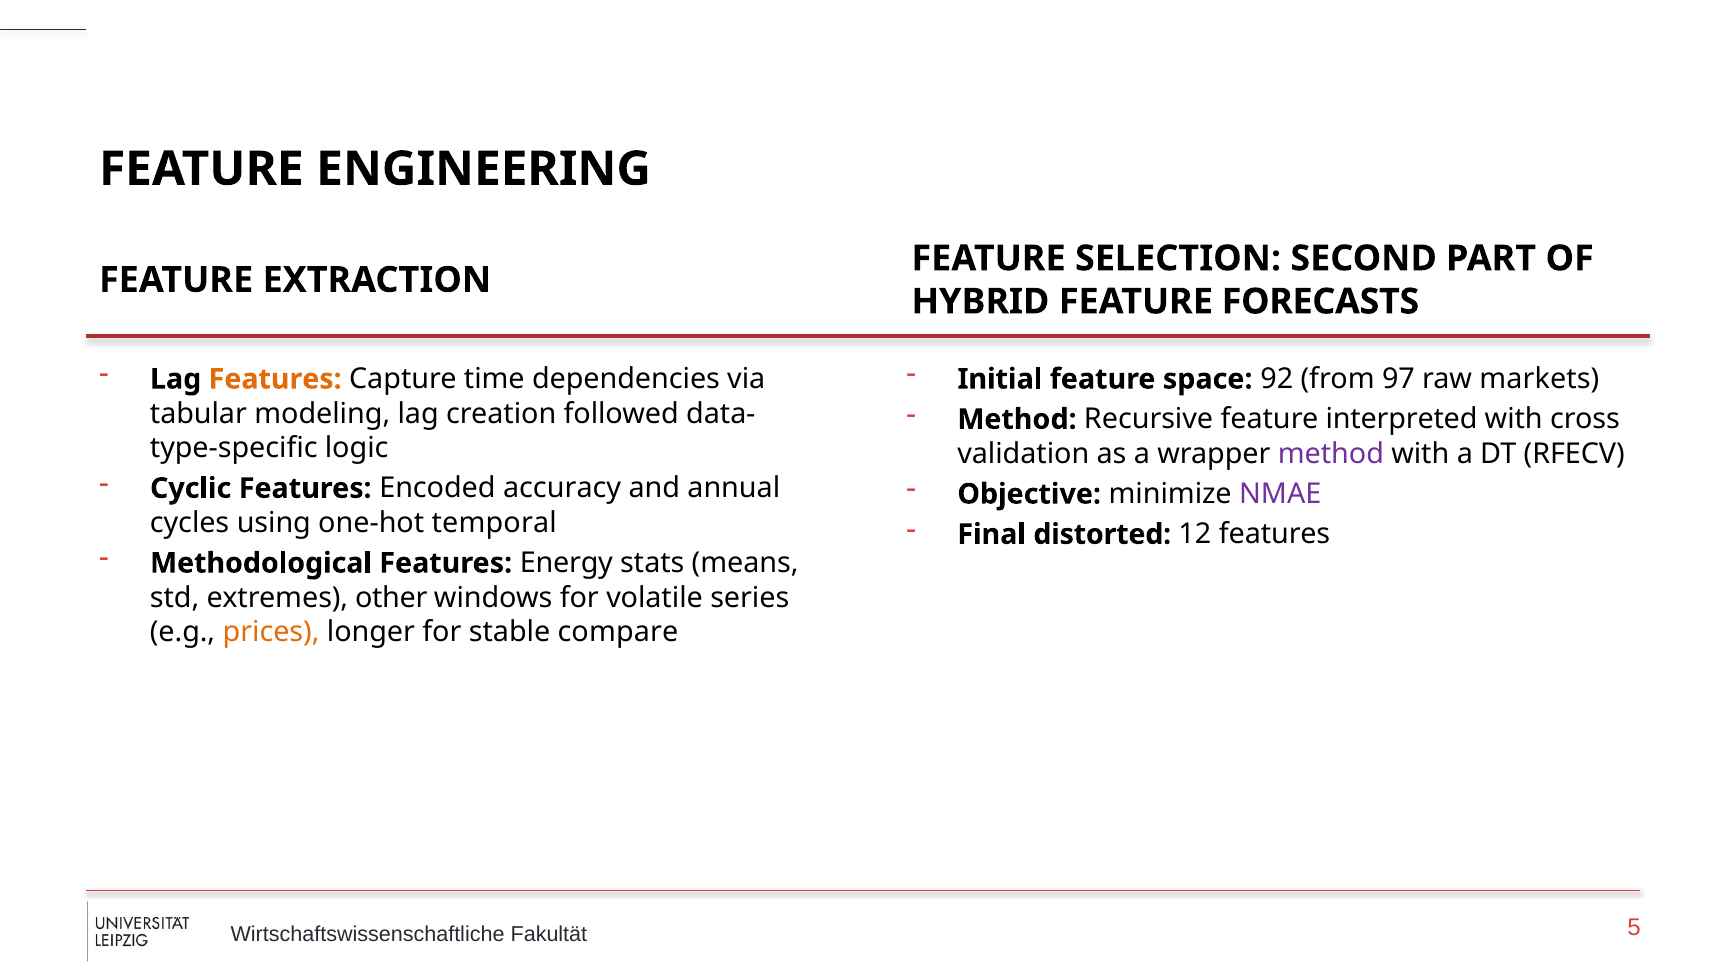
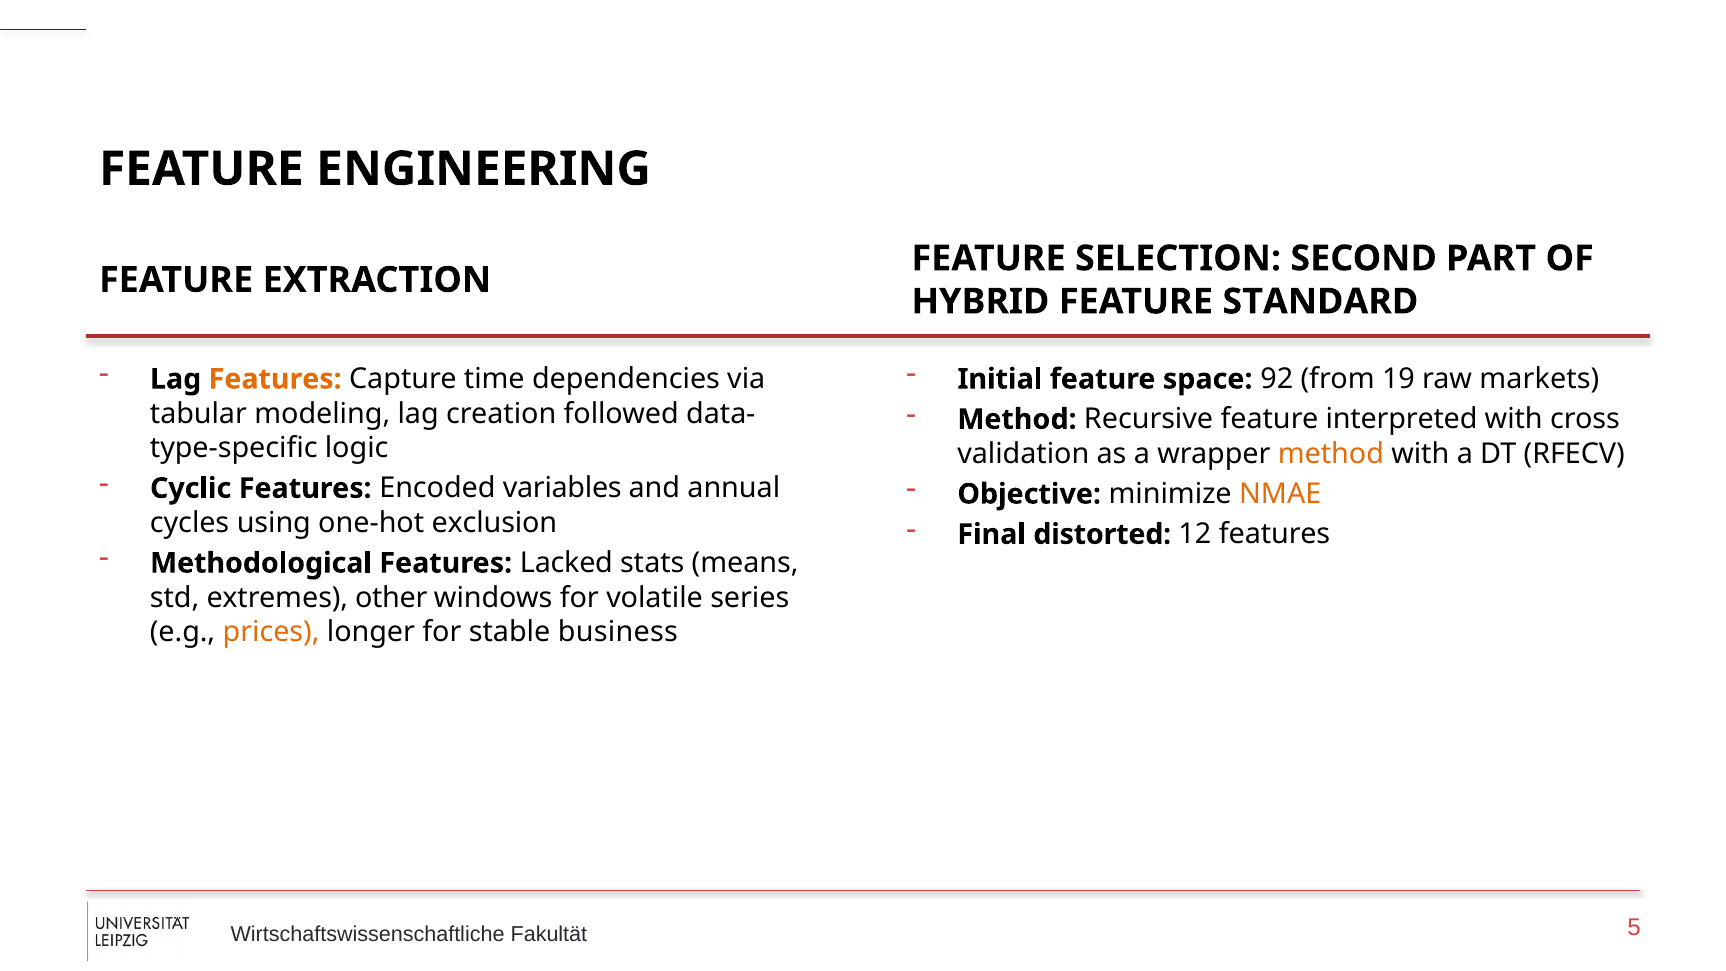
FORECASTS: FORECASTS -> STANDARD
97: 97 -> 19
method at (1331, 454) colour: purple -> orange
accuracy: accuracy -> variables
NMAE colour: purple -> orange
temporal: temporal -> exclusion
Energy: Energy -> Lacked
compare: compare -> business
